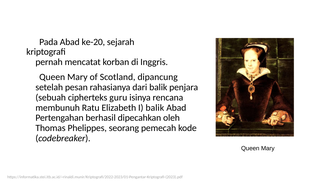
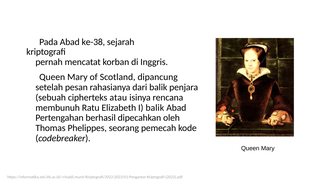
ke-20: ke-20 -> ke-38
guru: guru -> atau
